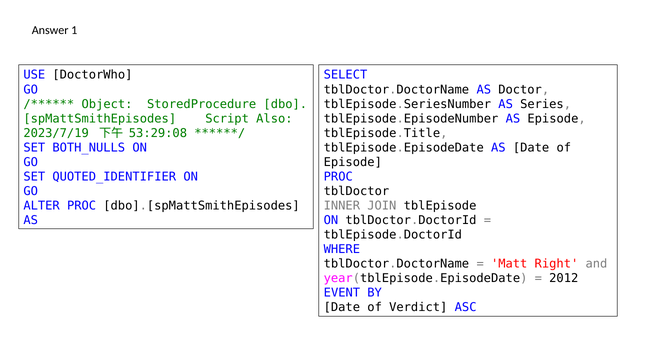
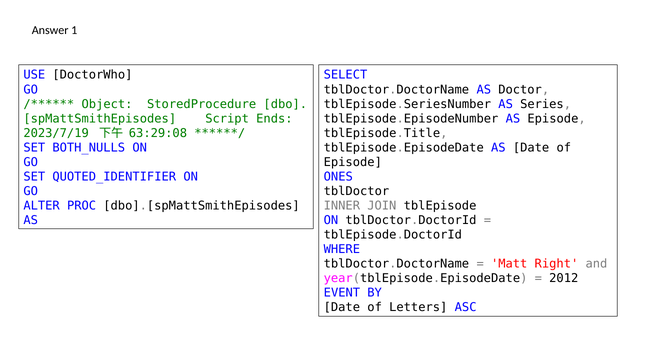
Also: Also -> Ends
53:29:08: 53:29:08 -> 63:29:08
PROC at (338, 177): PROC -> ONES
Verdict: Verdict -> Letters
